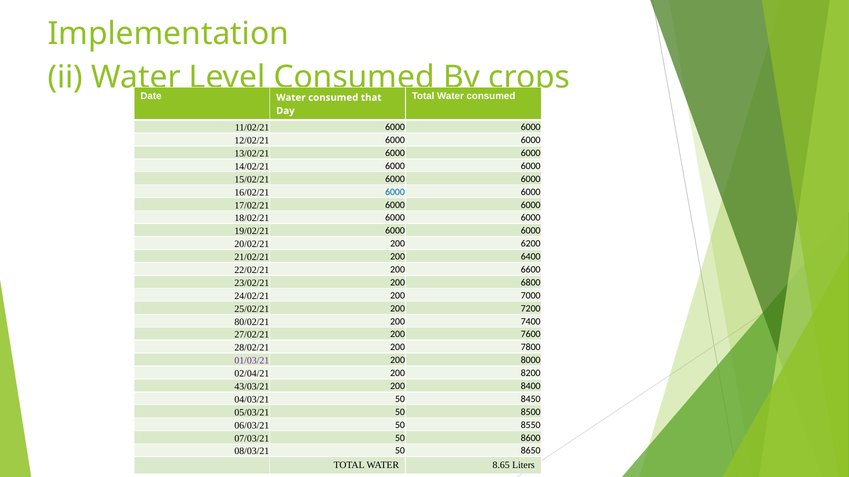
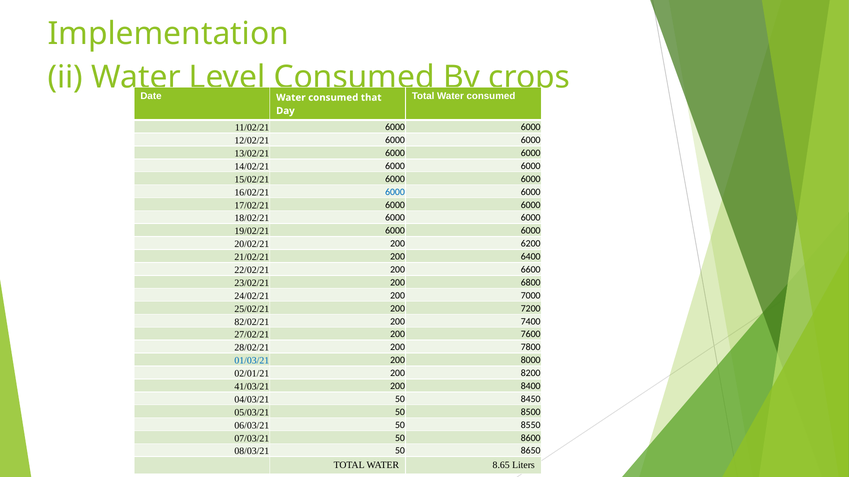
80/02/21: 80/02/21 -> 82/02/21
01/03/21 colour: purple -> blue
02/04/21: 02/04/21 -> 02/01/21
43/03/21: 43/03/21 -> 41/03/21
